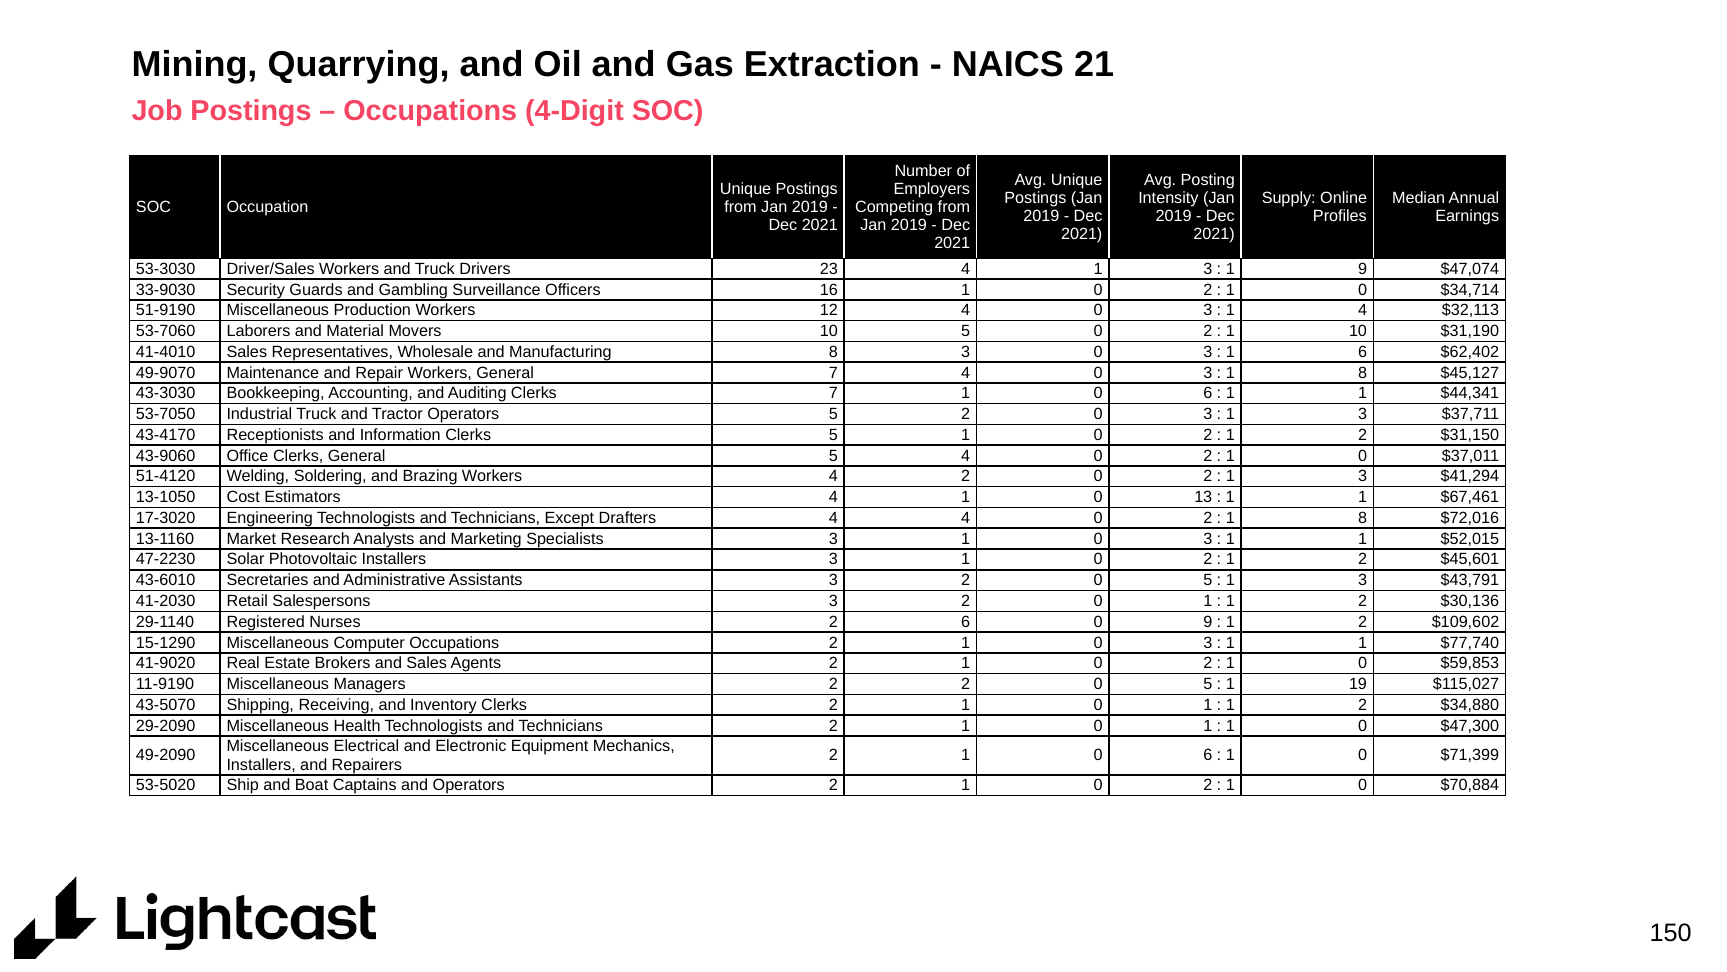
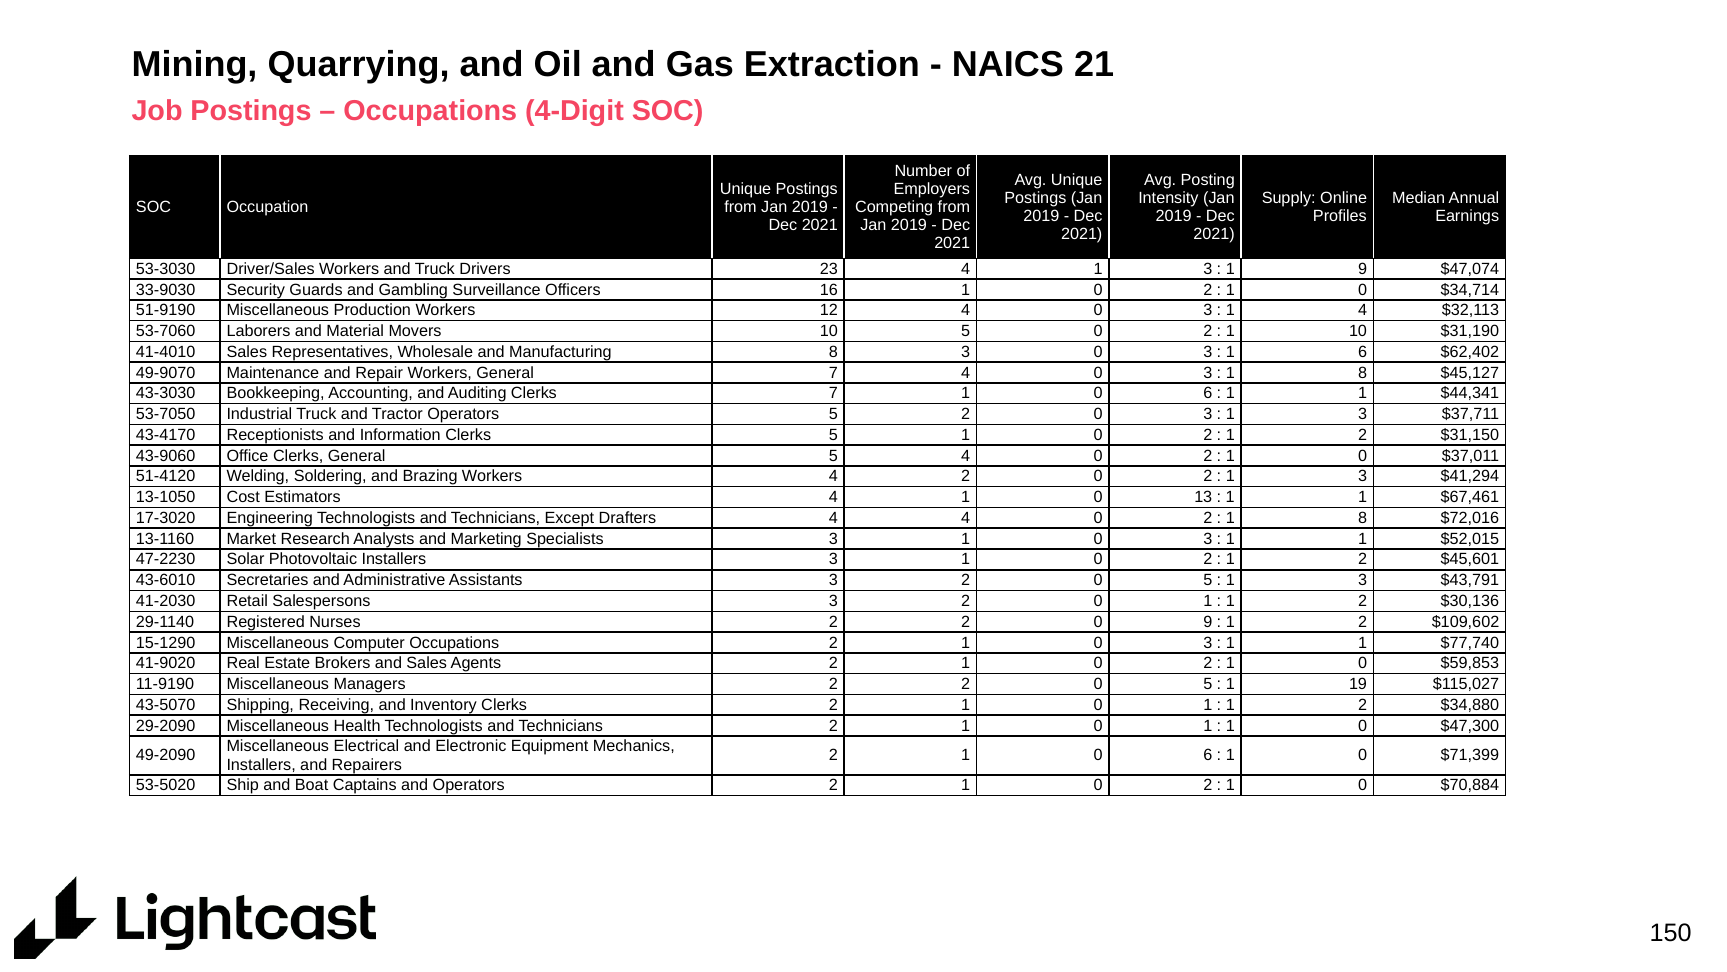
Nurses 2 6: 6 -> 2
